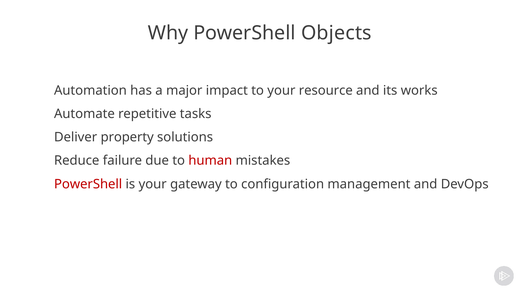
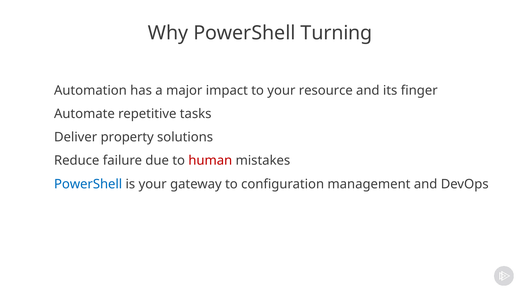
Objects: Objects -> Turning
works: works -> finger
PowerShell at (88, 184) colour: red -> blue
